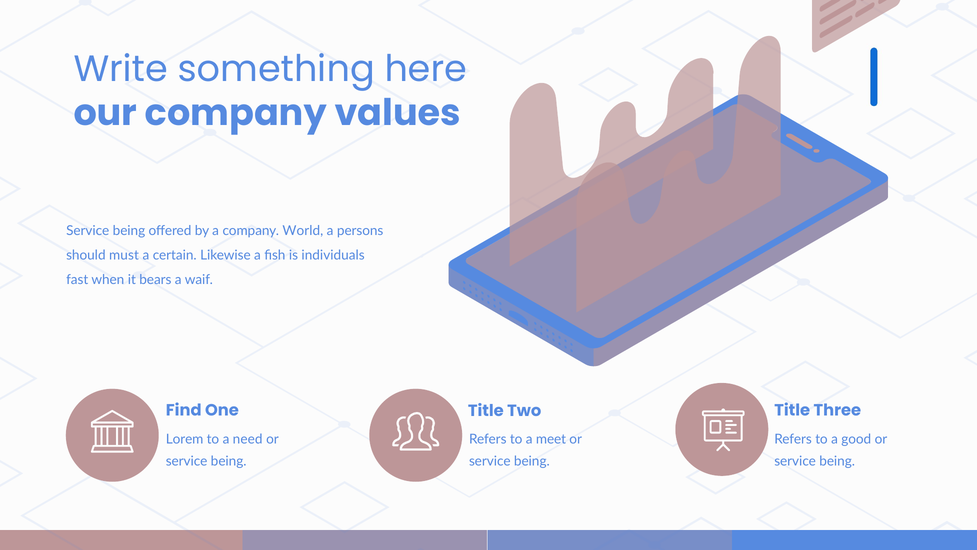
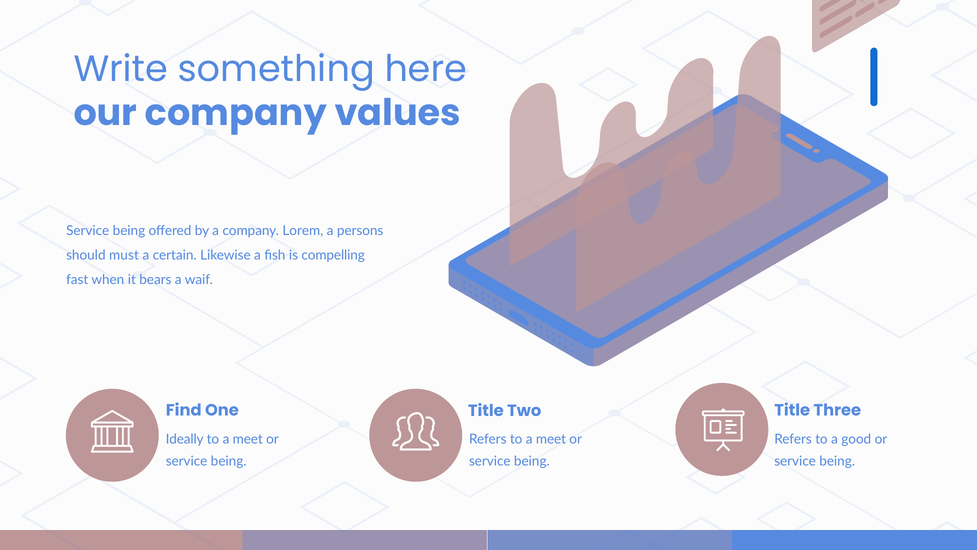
World: World -> Lorem
individuals: individuals -> compelling
Lorem: Lorem -> Ideally
need at (248, 439): need -> meet
